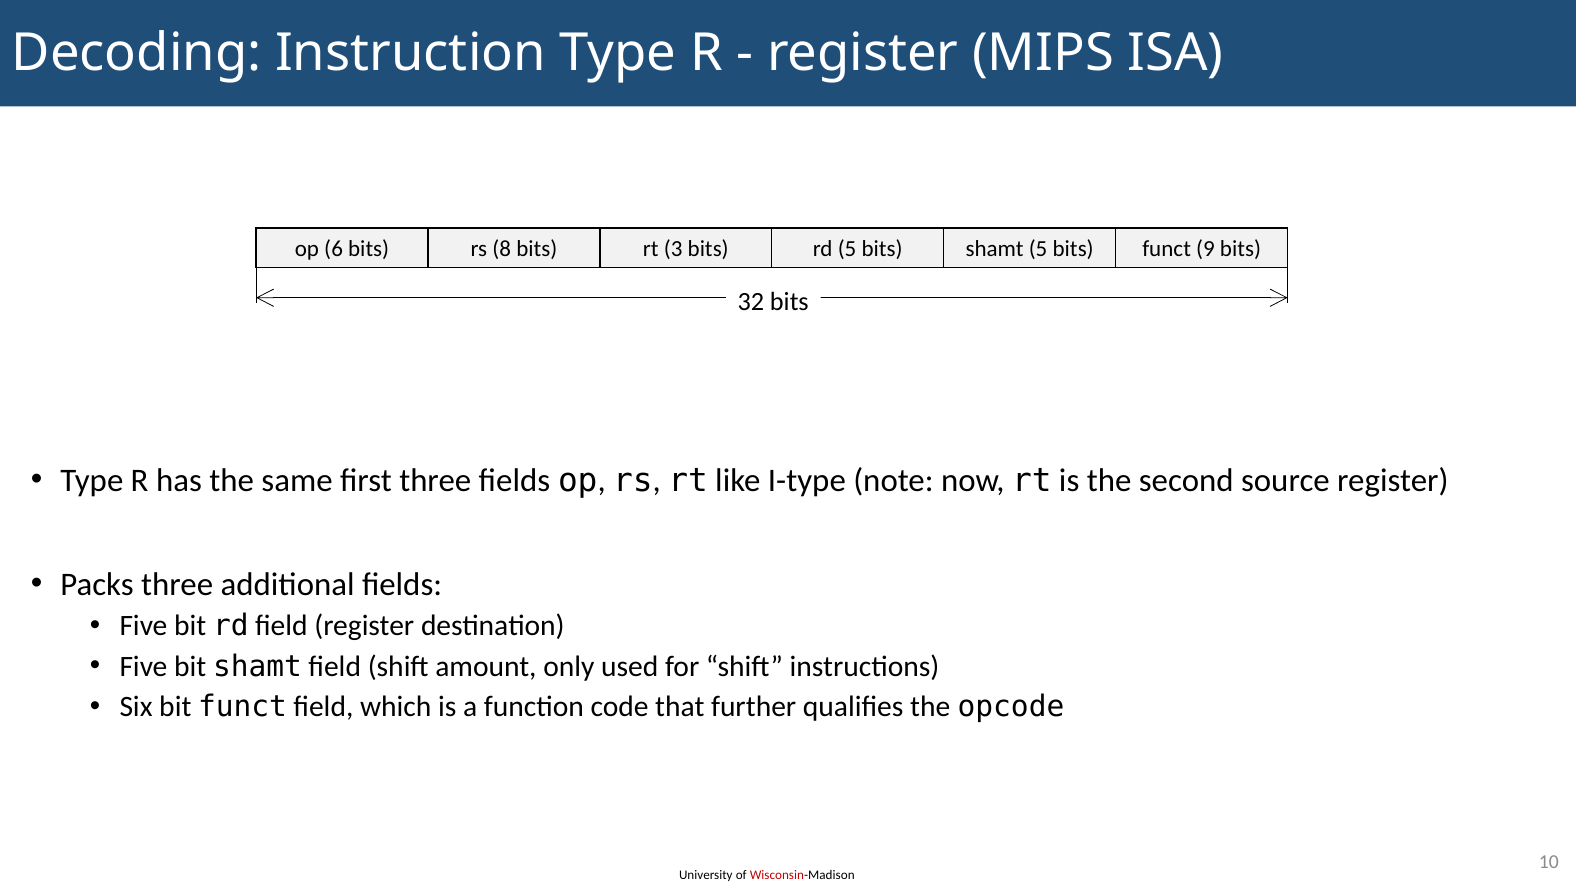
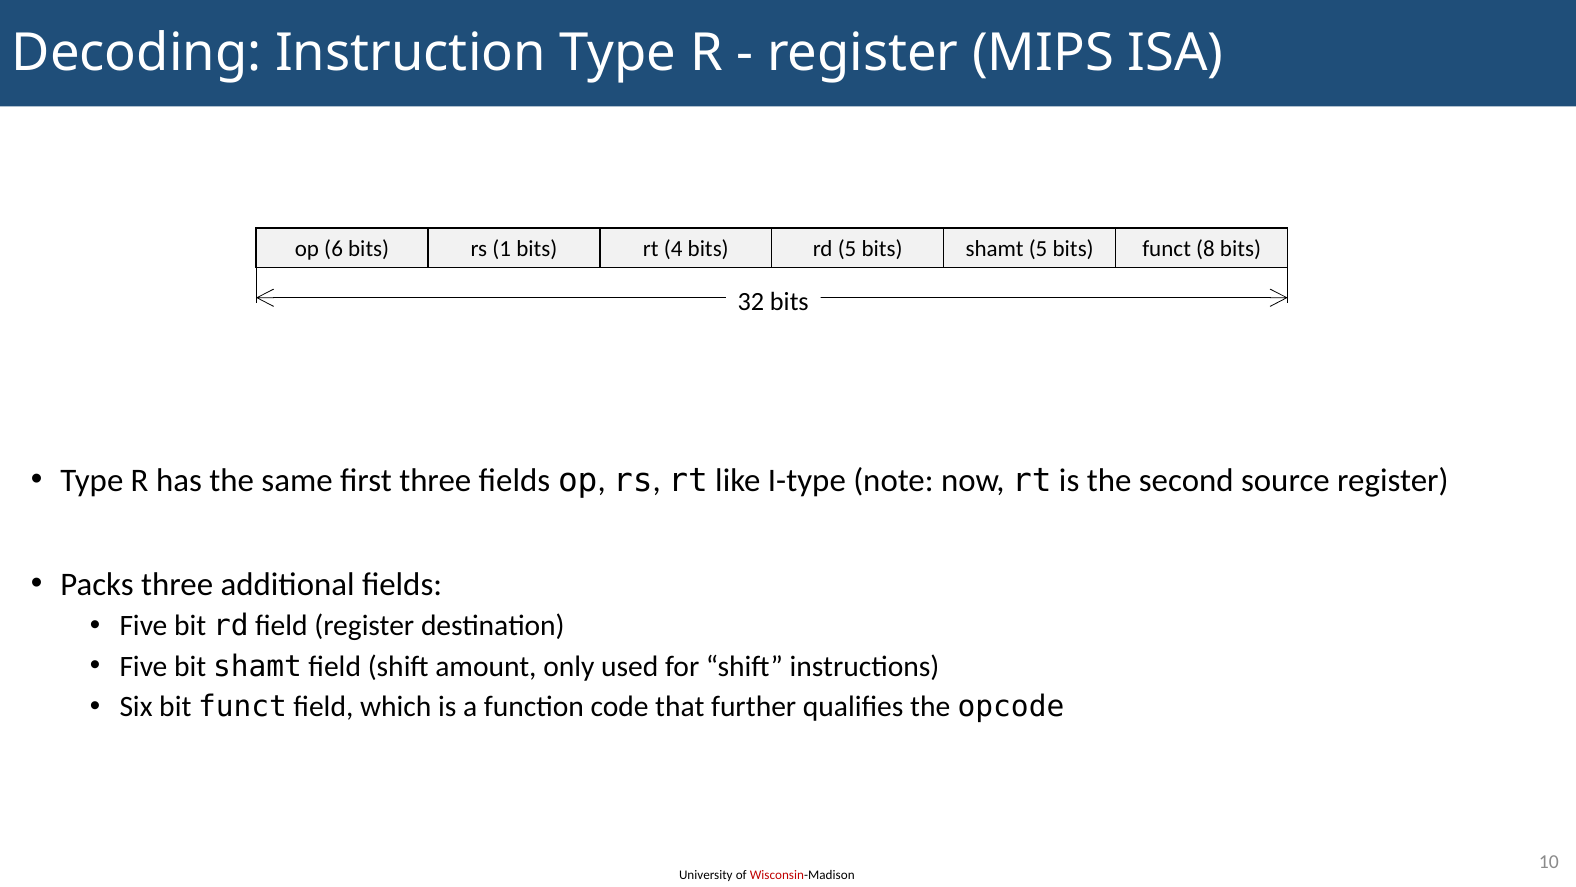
8: 8 -> 1
3: 3 -> 4
9: 9 -> 8
